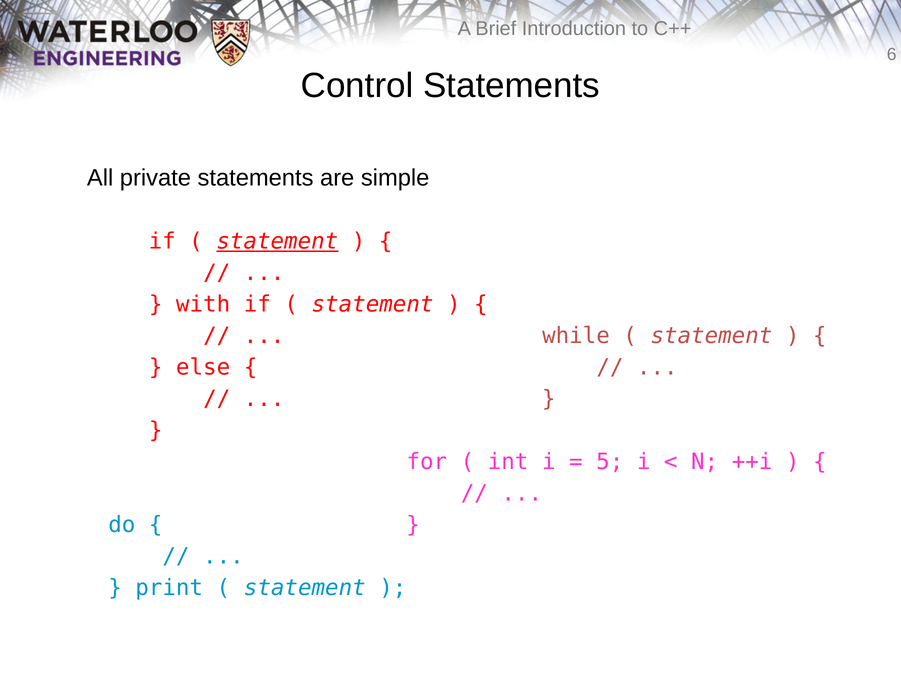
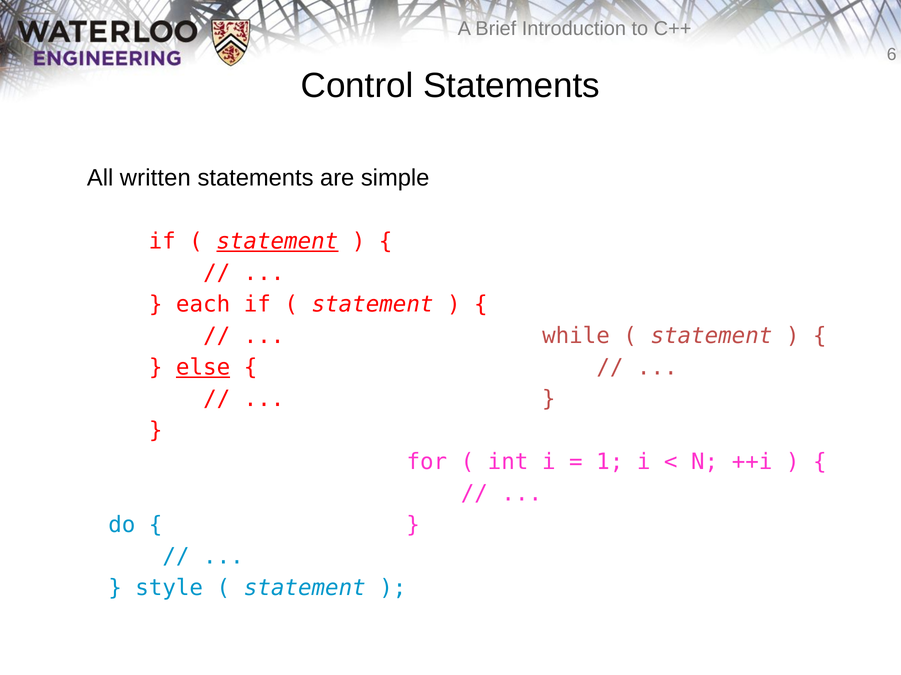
private: private -> written
with: with -> each
else underline: none -> present
5: 5 -> 1
print: print -> style
